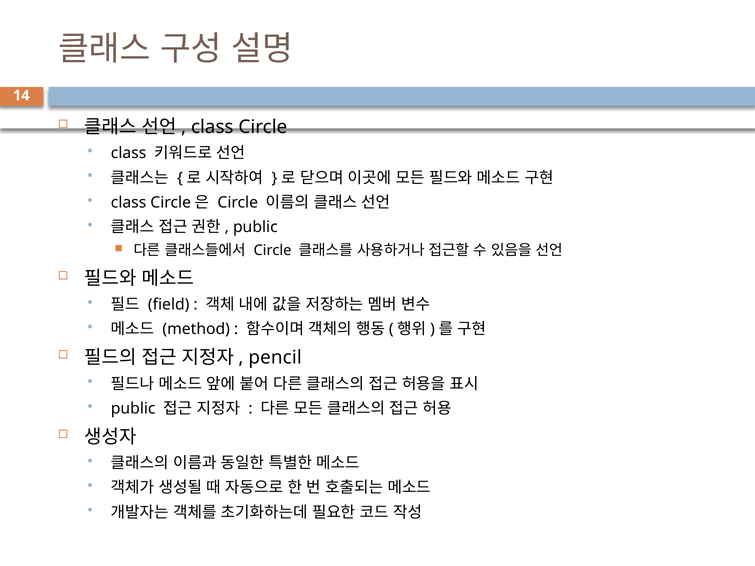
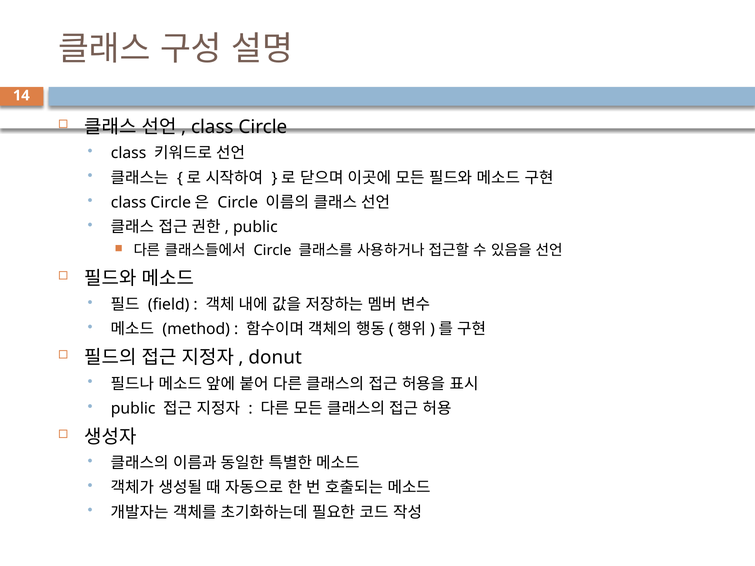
pencil: pencil -> donut
